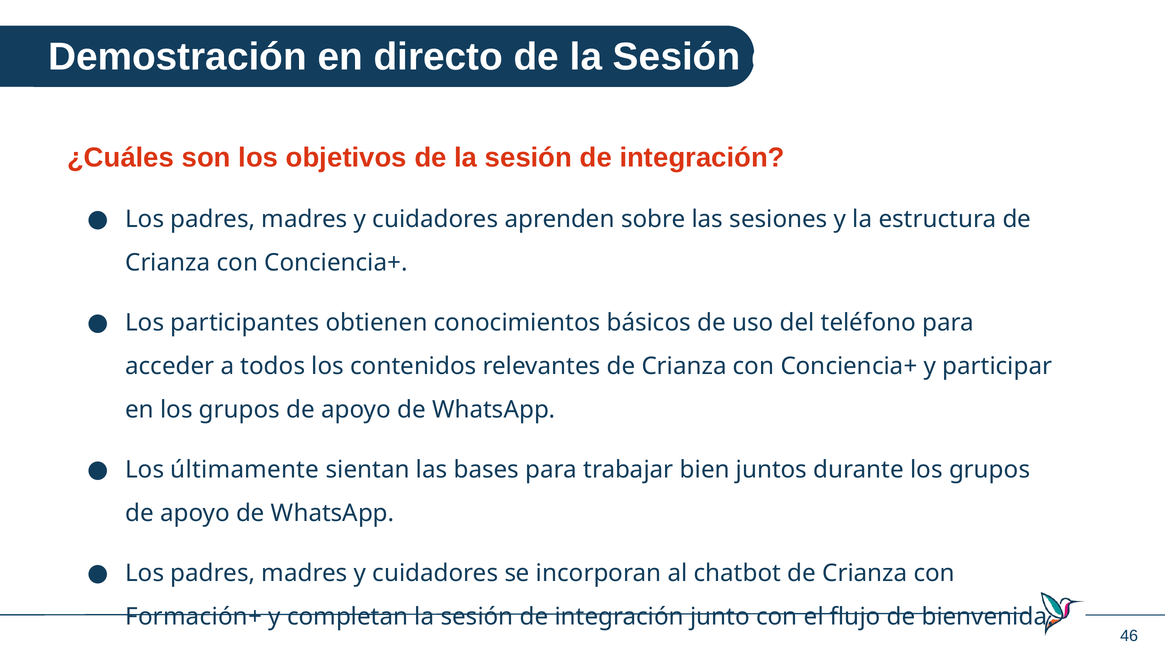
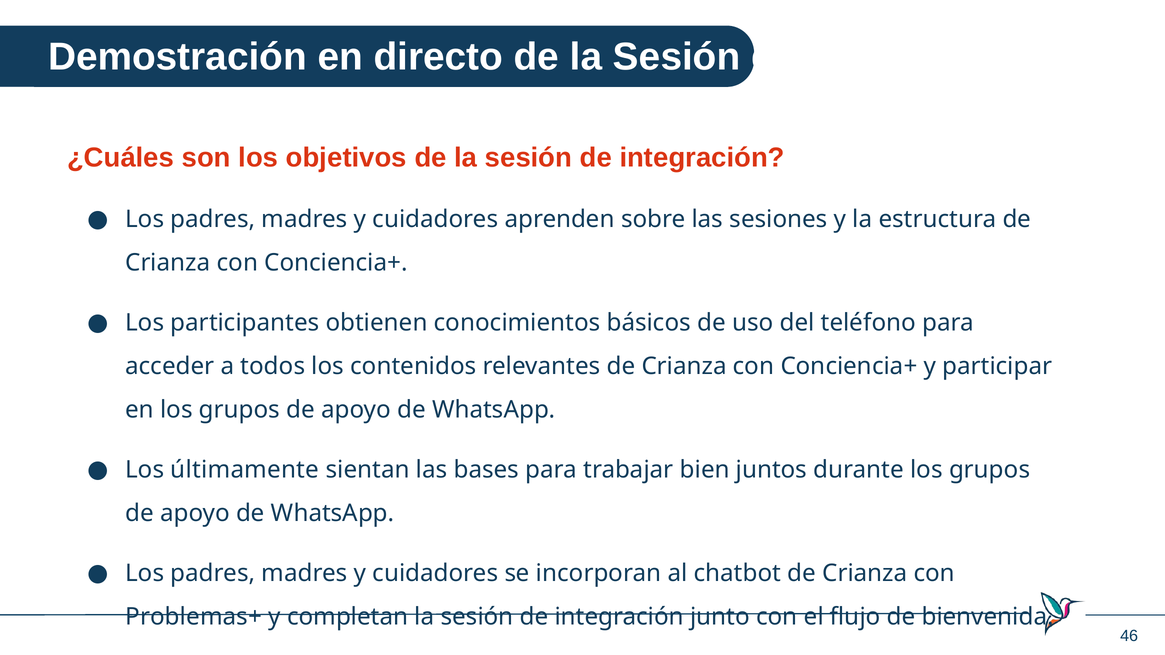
Formación+: Formación+ -> Problemas+
